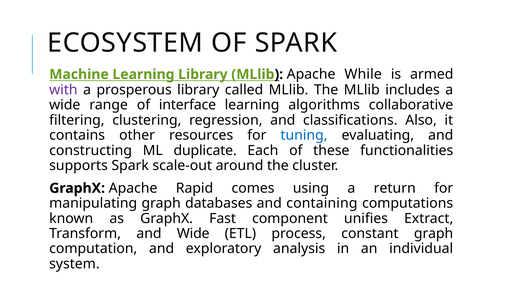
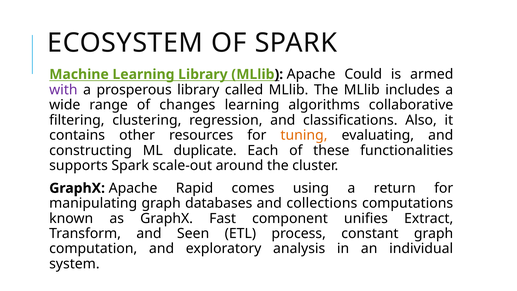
While: While -> Could
interface: interface -> changes
tuning colour: blue -> orange
containing: containing -> collections
and Wide: Wide -> Seen
